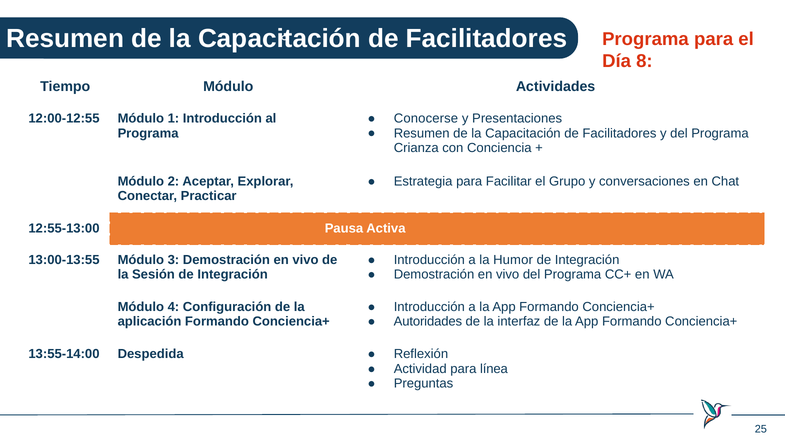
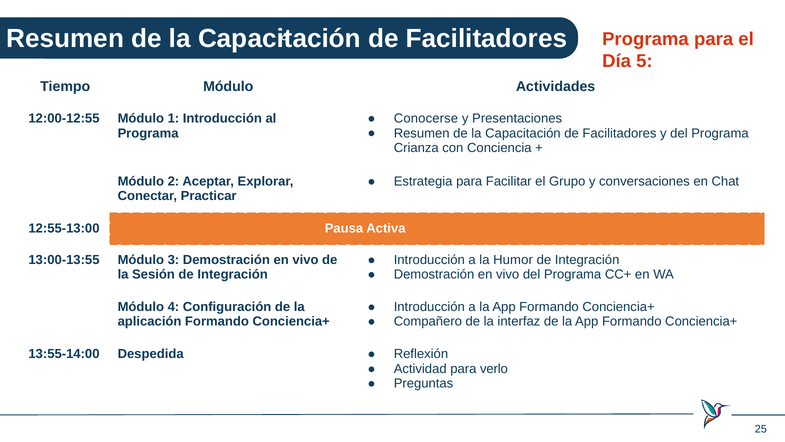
8: 8 -> 5
Autoridades: Autoridades -> Compañero
línea: línea -> verlo
